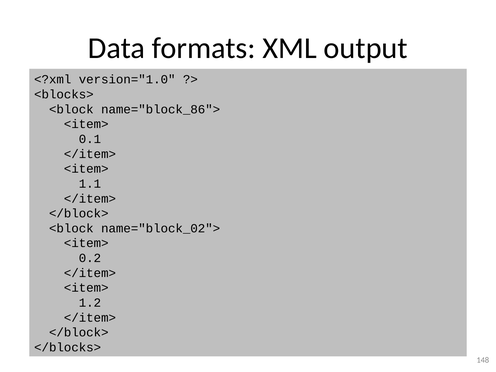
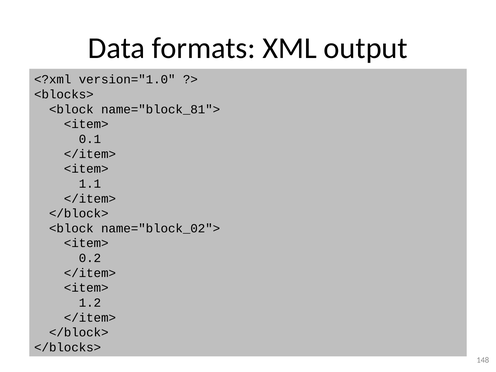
name="block_86">: name="block_86"> -> name="block_81">
